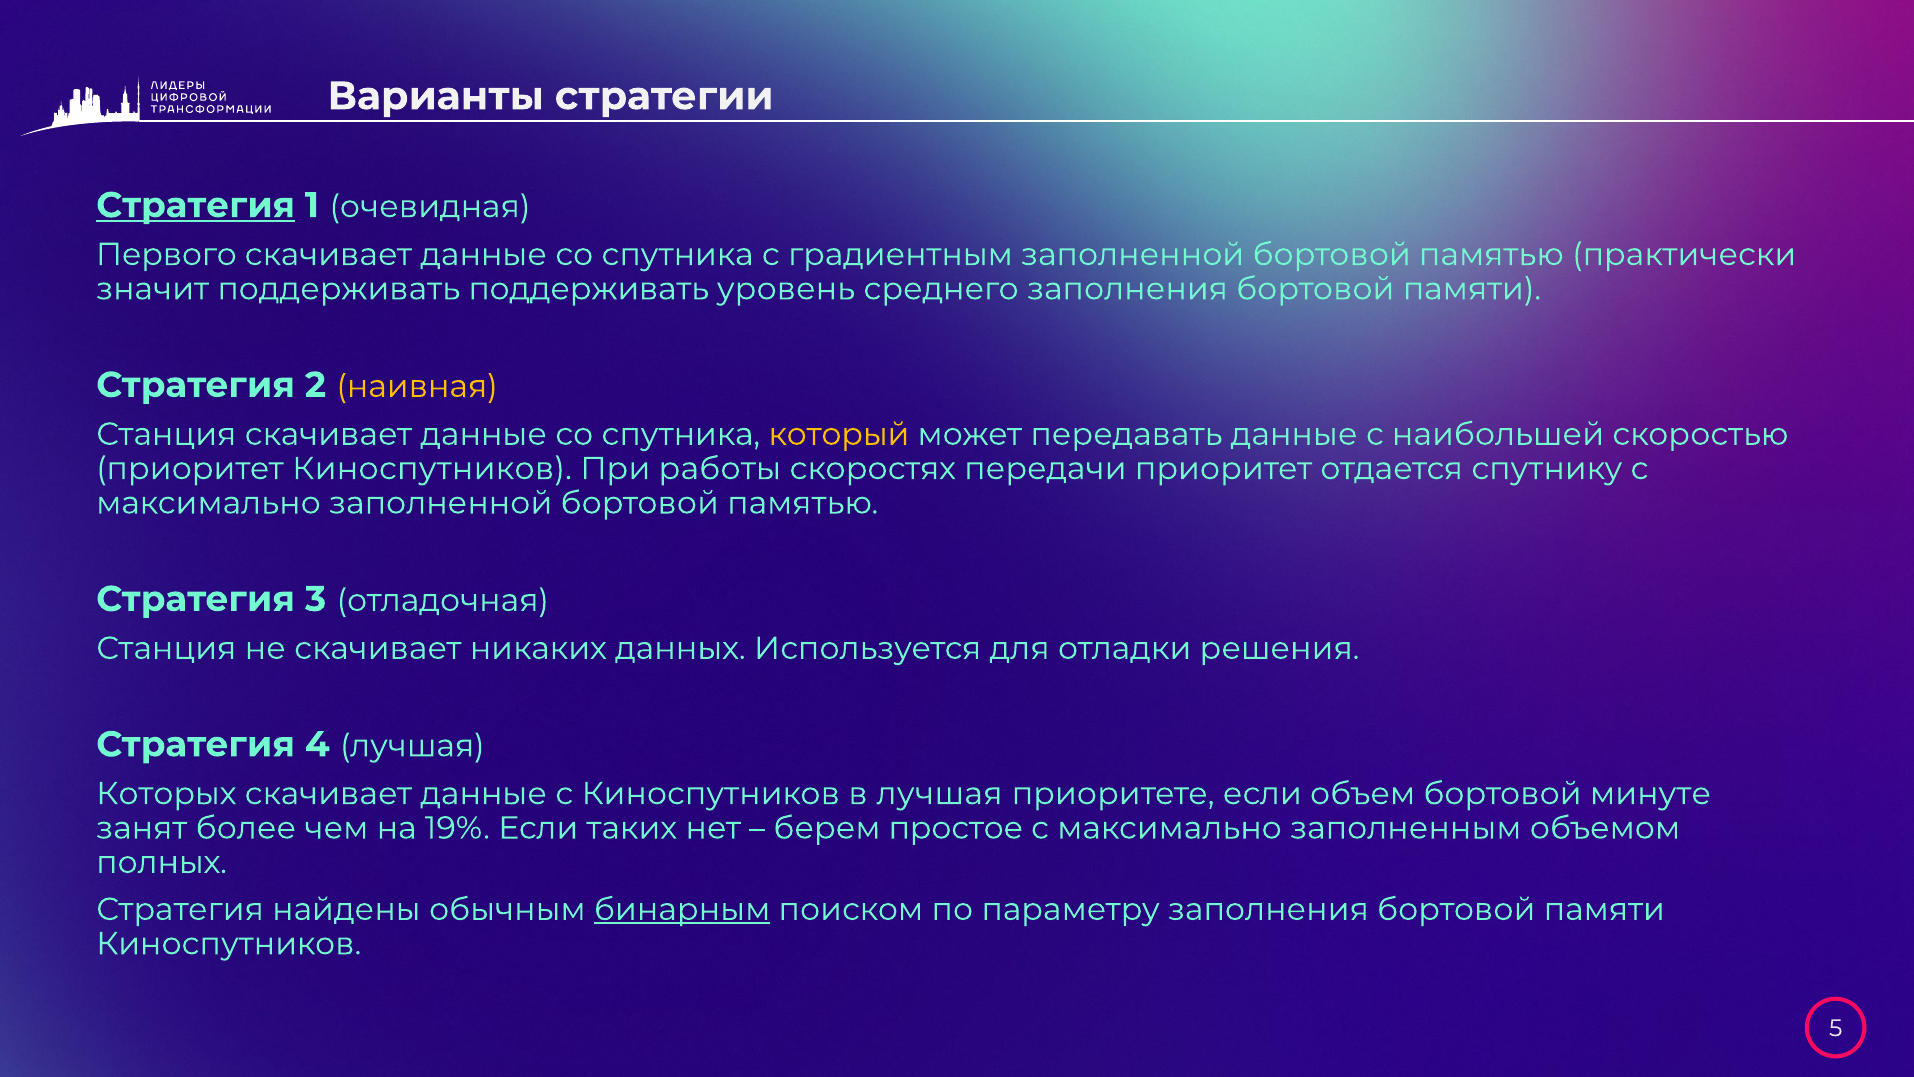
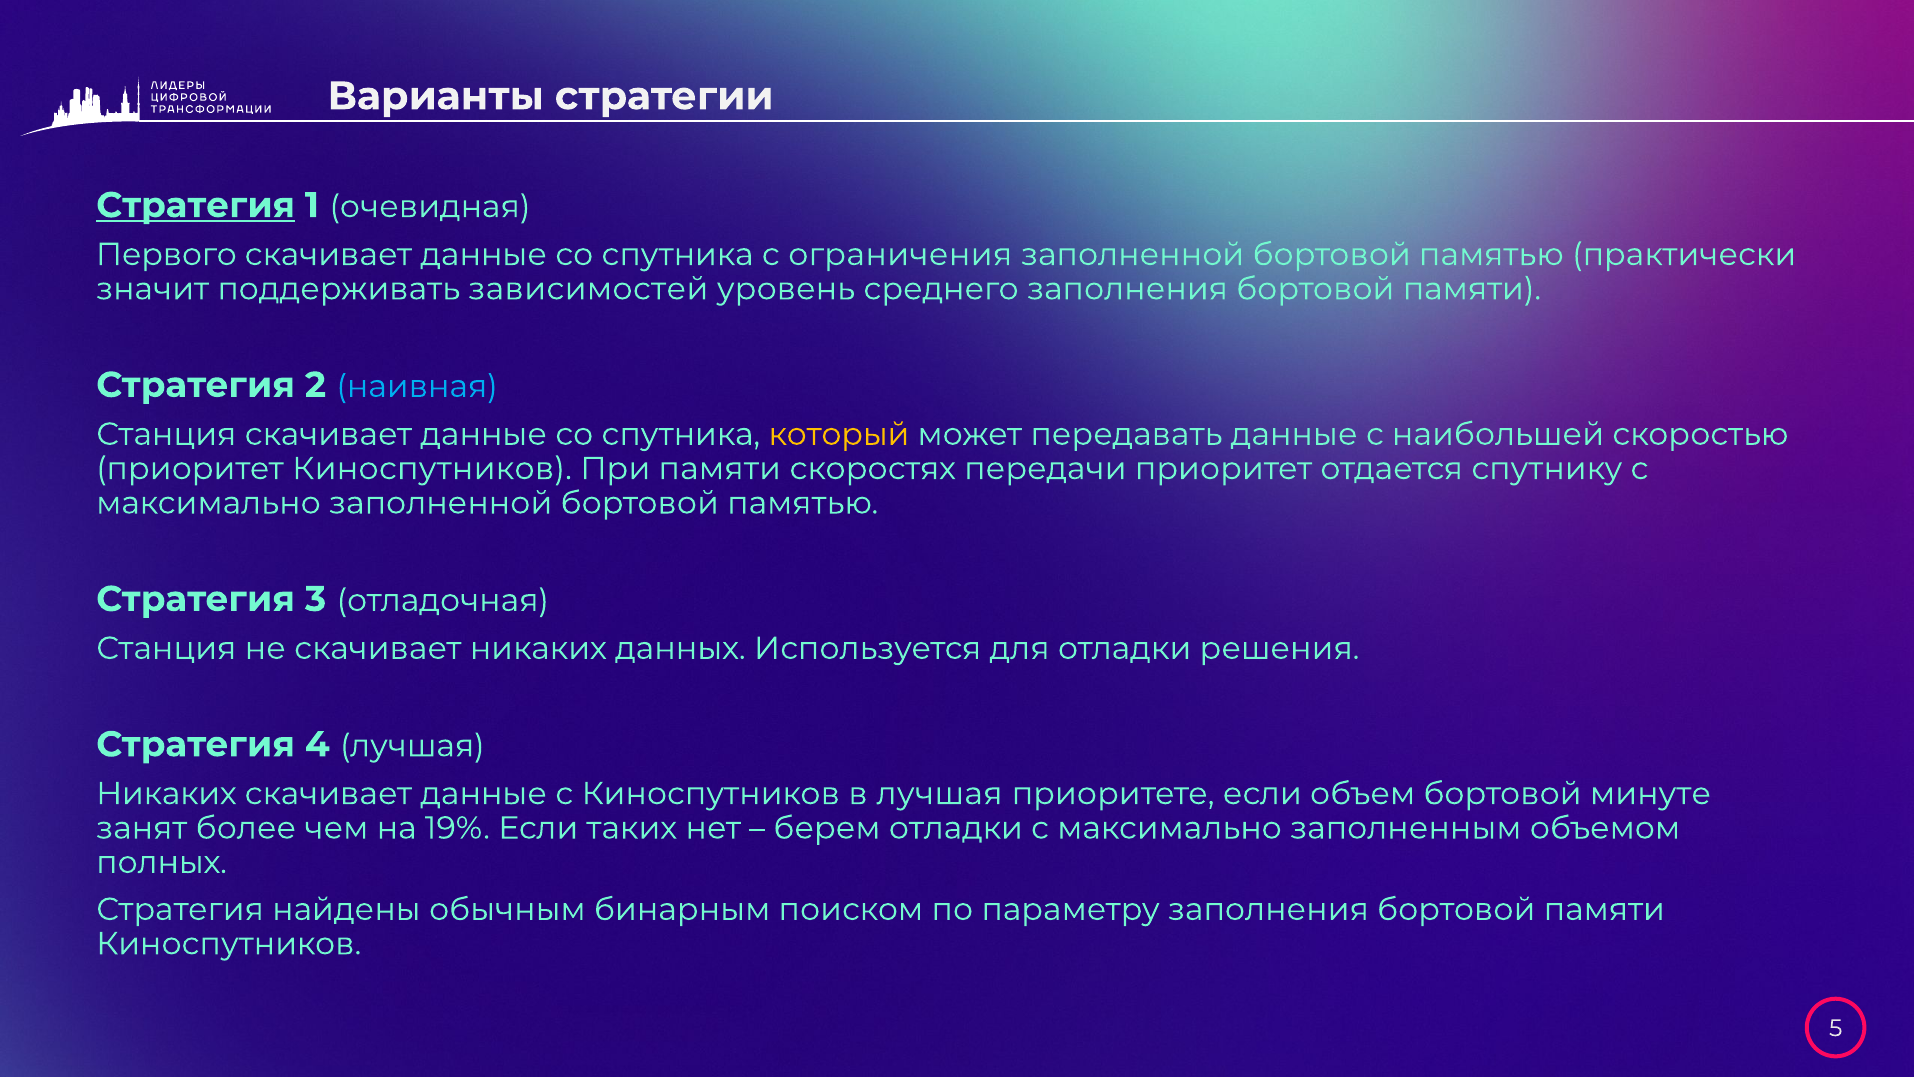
градиентным: градиентным -> ограничения
поддерживать поддерживать: поддерживать -> зависимостей
наивная colour: yellow -> light blue
При работы: работы -> памяти
Которых at (166, 793): Которых -> Никаких
берем простое: простое -> отладки
бинарным underline: present -> none
